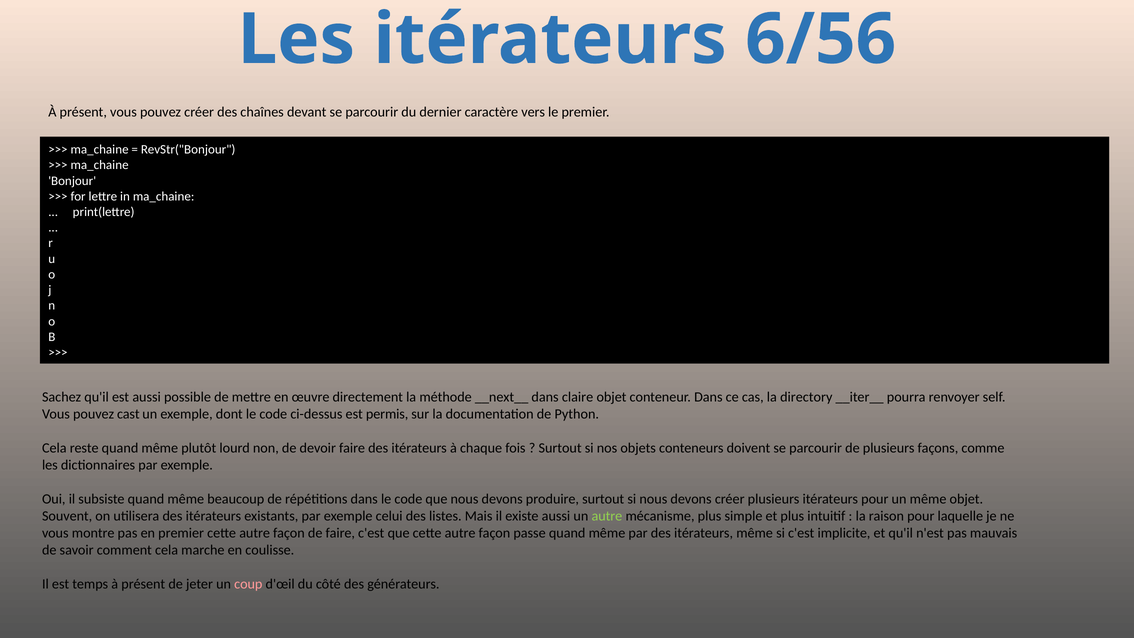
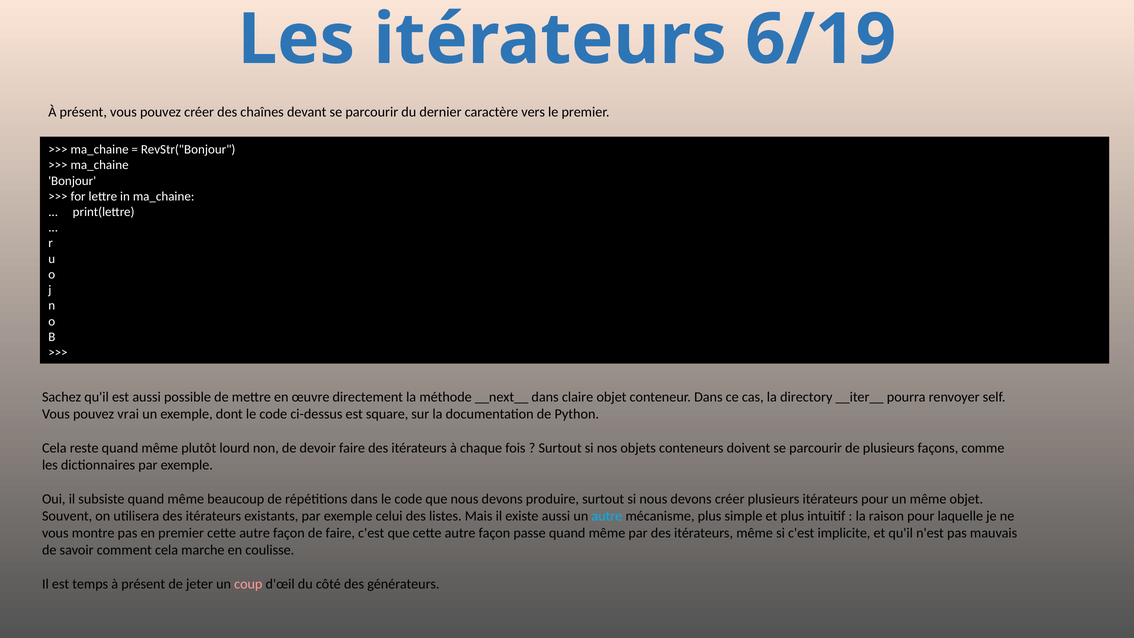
6/56: 6/56 -> 6/19
cast: cast -> vrai
permis: permis -> square
autre at (607, 516) colour: light green -> light blue
